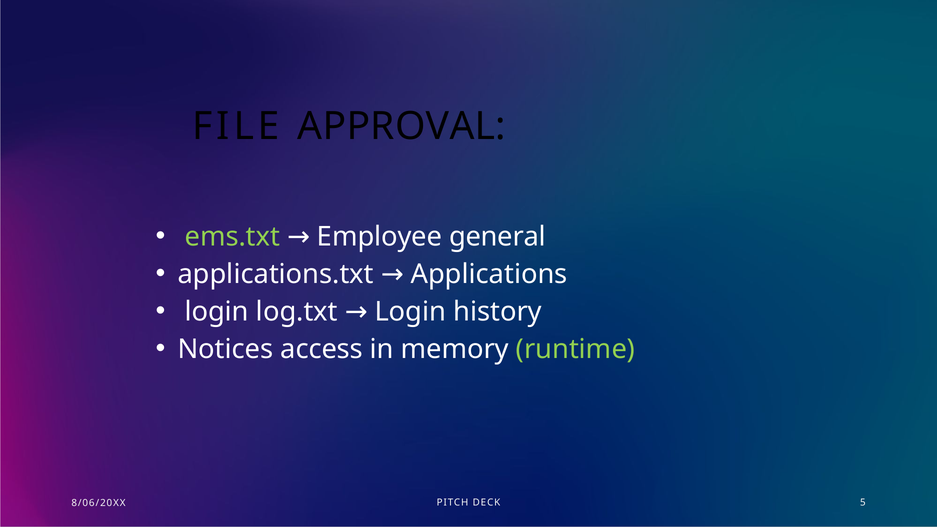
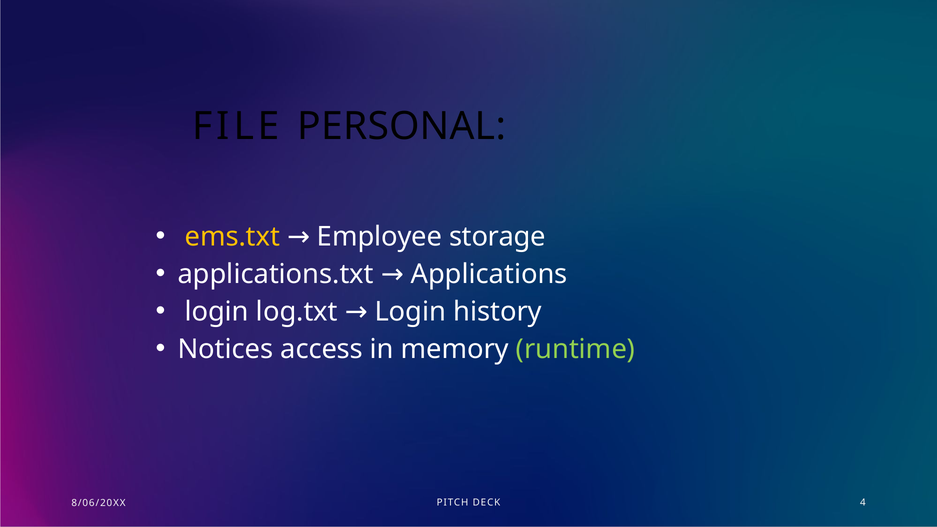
APPROVAL: APPROVAL -> PERSONAL
ems.txt colour: light green -> yellow
general: general -> storage
5: 5 -> 4
